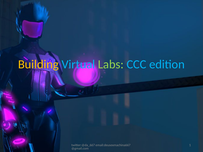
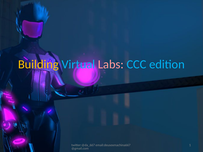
Labs colour: light green -> pink
